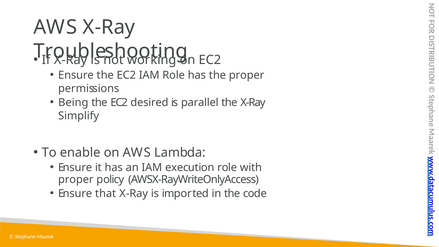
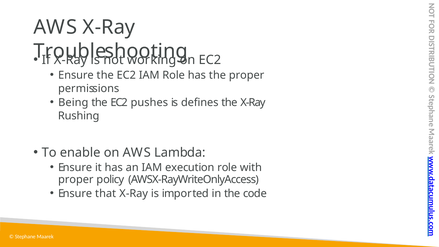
desired: desired -> pushes
parallel: parallel -> defines
Simplify: Simplify -> Rushing
